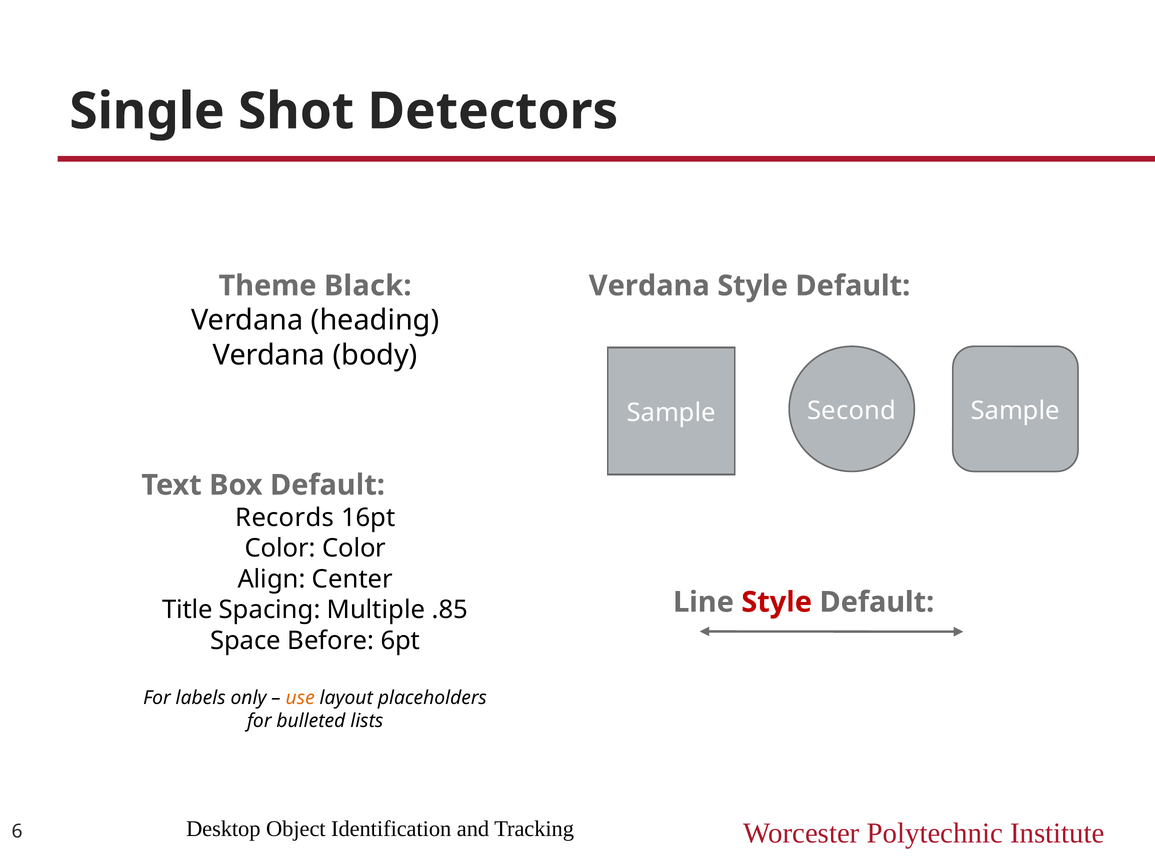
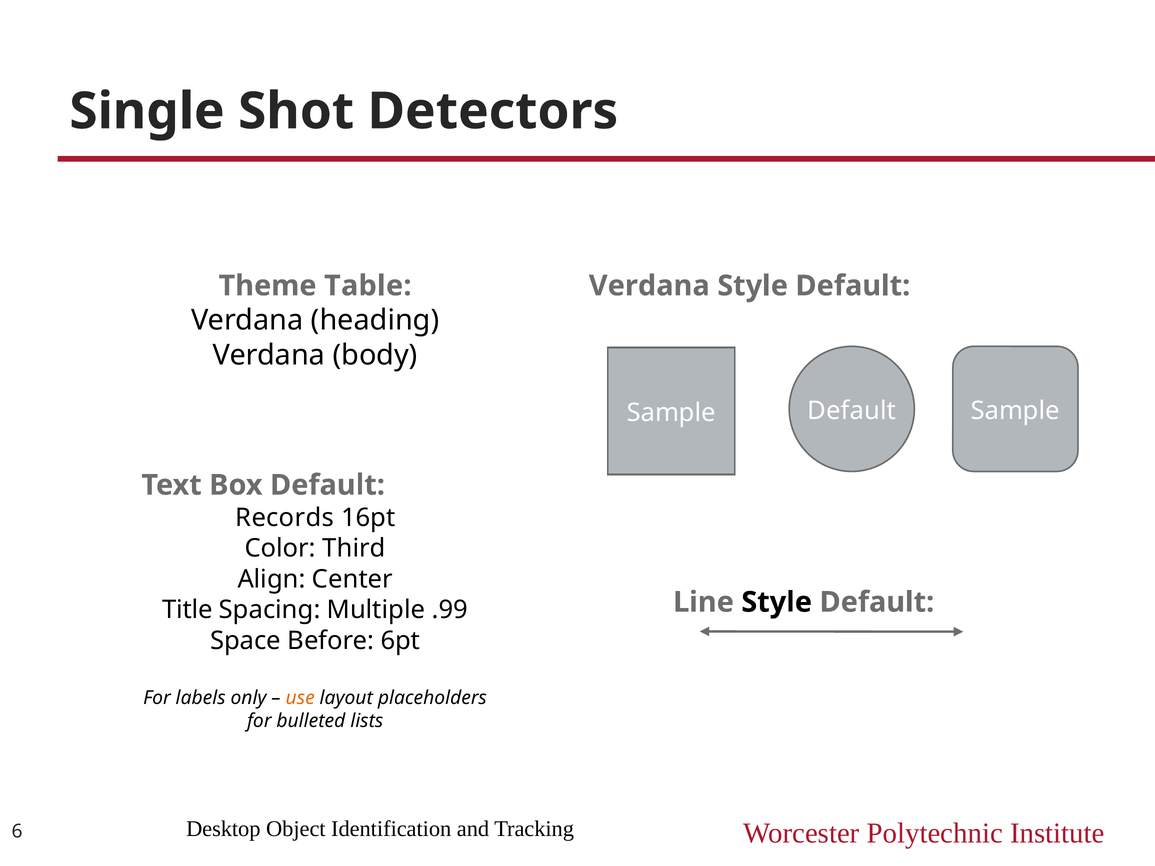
Black: Black -> Table
Second at (852, 411): Second -> Default
Color Color: Color -> Third
Style at (777, 602) colour: red -> black
.85: .85 -> .99
